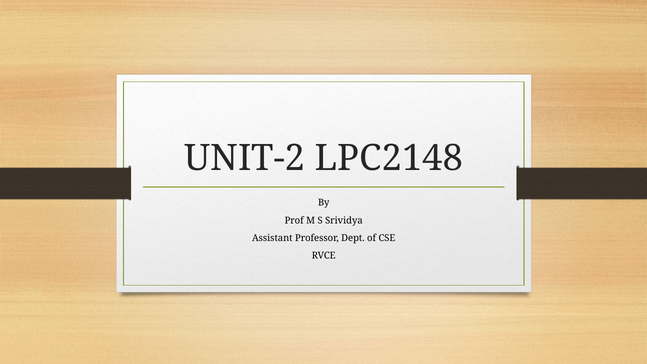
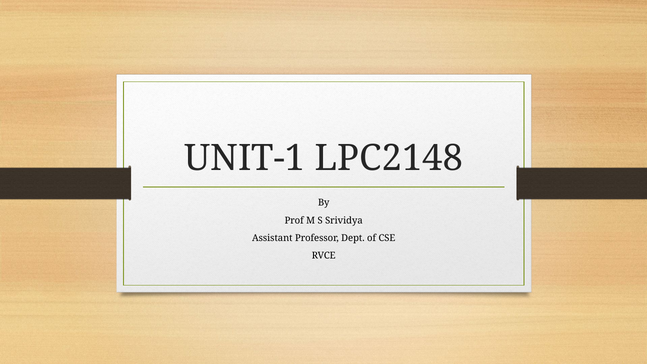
UNIT-2: UNIT-2 -> UNIT-1
